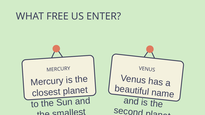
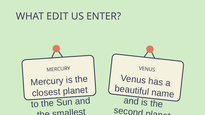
FREE: FREE -> EDIT
